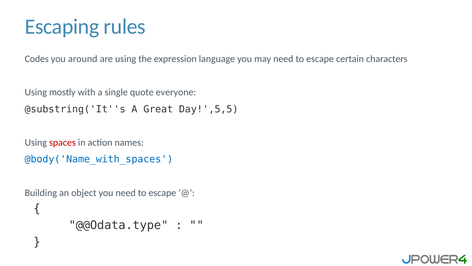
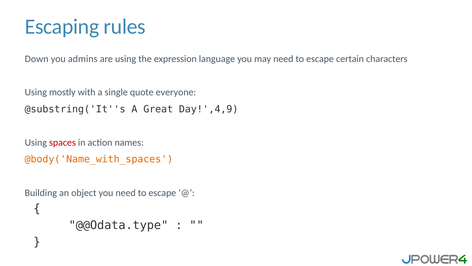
Codes: Codes -> Down
around: around -> admins
Day!',5,5: Day!',5,5 -> Day!',4,9
@body('Name_with_spaces colour: blue -> orange
